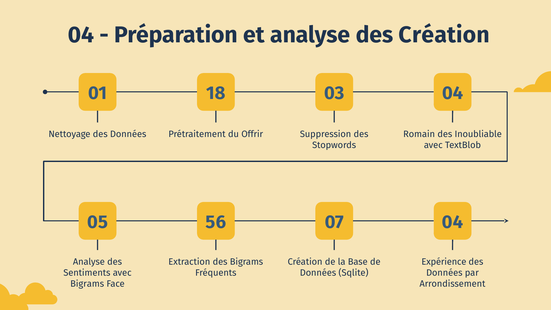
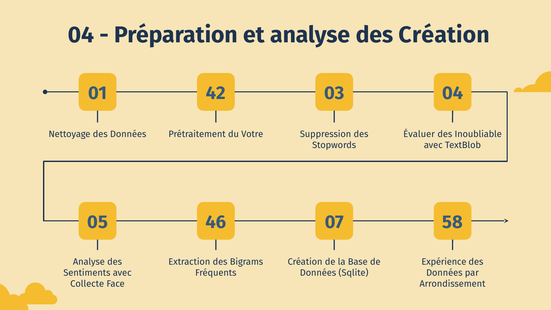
18: 18 -> 42
Offrir: Offrir -> Votre
Romain: Romain -> Évaluer
56: 56 -> 46
07 04: 04 -> 58
Bigrams at (87, 284): Bigrams -> Collecte
